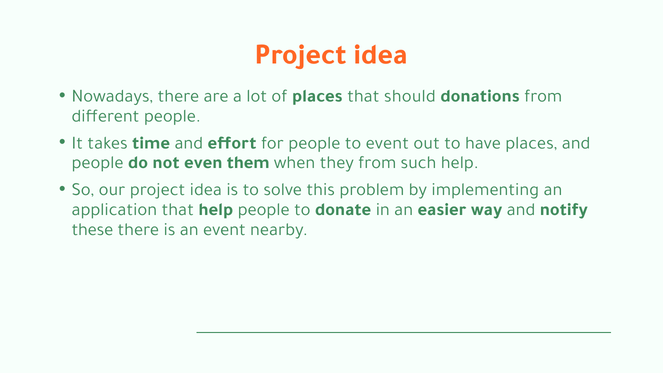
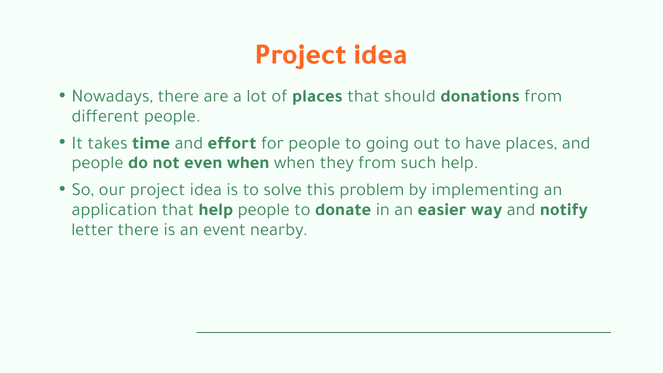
to event: event -> going
even them: them -> when
these: these -> letter
